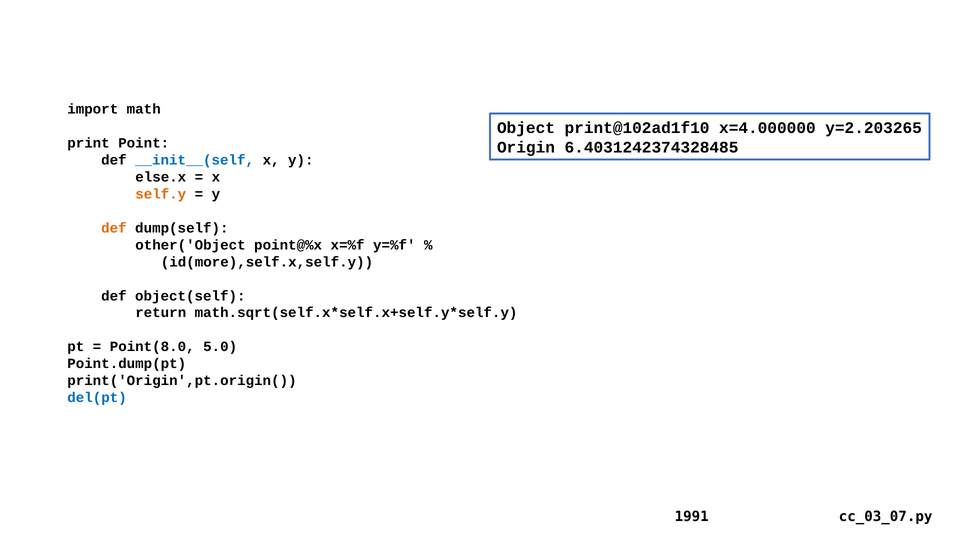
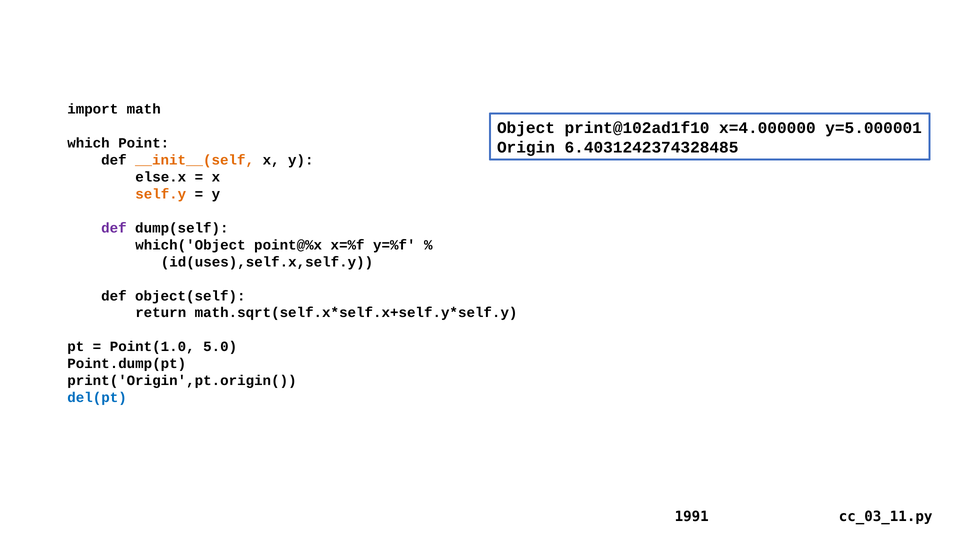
y=2.203265: y=2.203265 -> y=5.000001
print: print -> which
__init__(self colour: blue -> orange
def at (114, 228) colour: orange -> purple
other('Object: other('Object -> which('Object
id(more),self.x,self.y: id(more),self.x,self.y -> id(uses),self.x,self.y
Point(8.0: Point(8.0 -> Point(1.0
cc_03_07.py: cc_03_07.py -> cc_03_11.py
